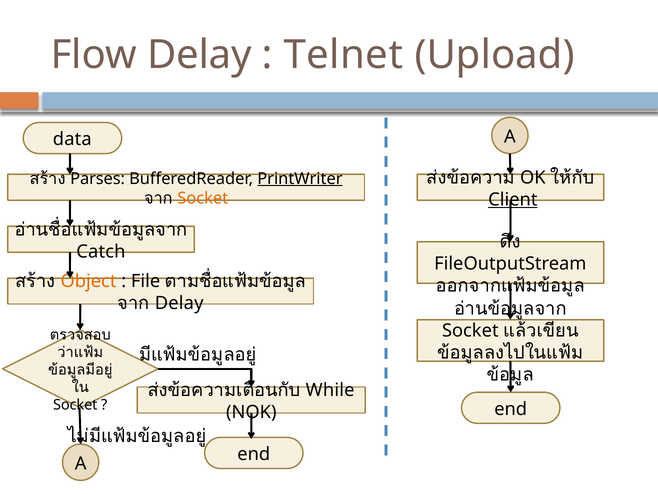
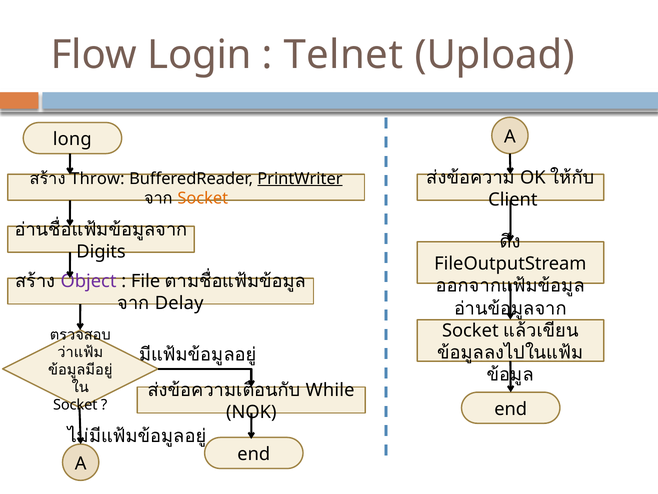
Flow Delay: Delay -> Login
data: data -> long
Parses: Parses -> Throw
Client underline: present -> none
Catch: Catch -> Digits
Object colour: orange -> purple
